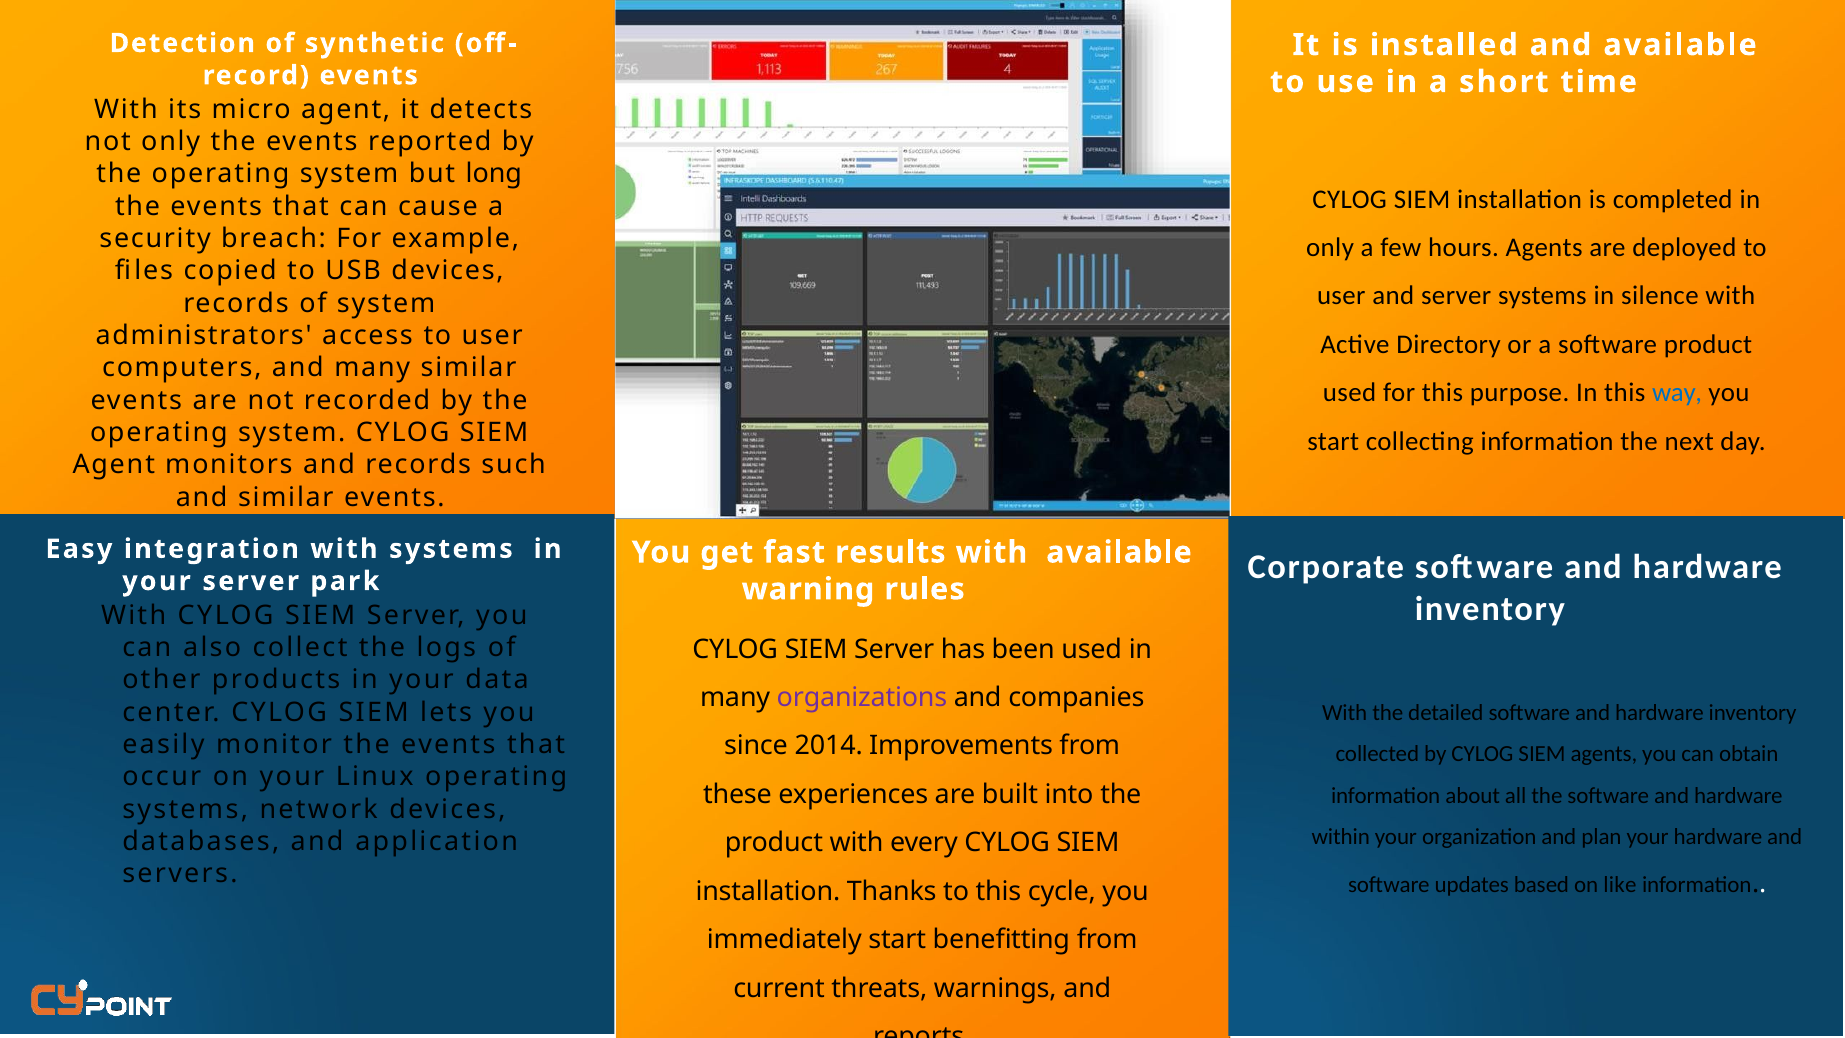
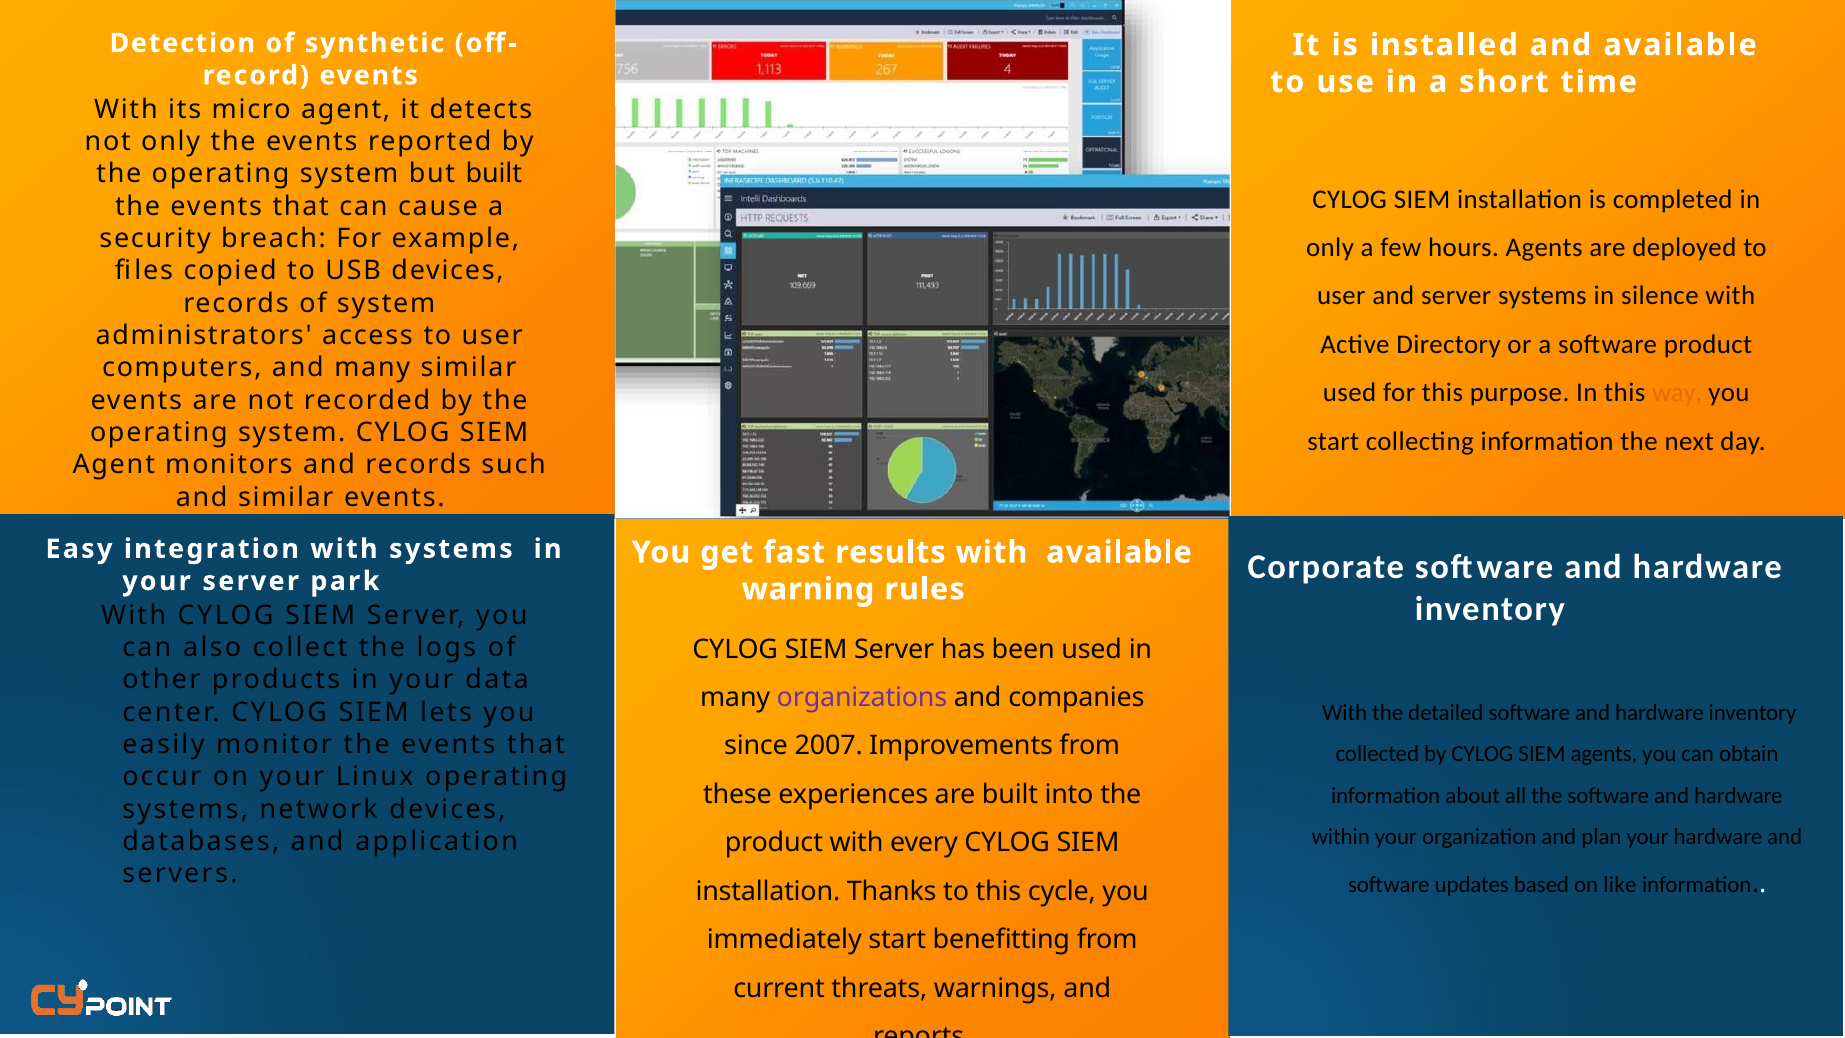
but long: long -> built
way colour: blue -> orange
2014: 2014 -> 2007
